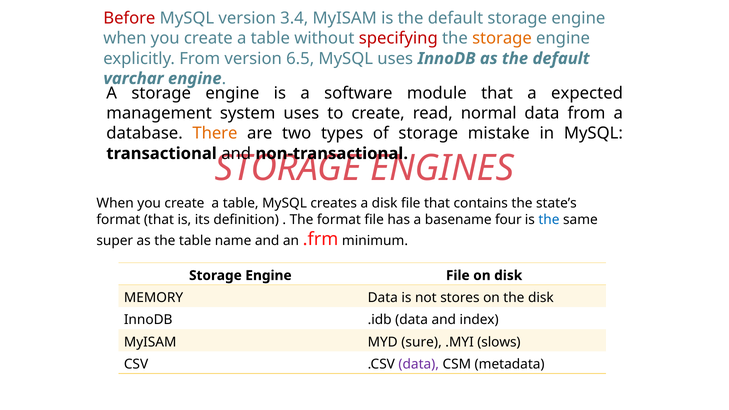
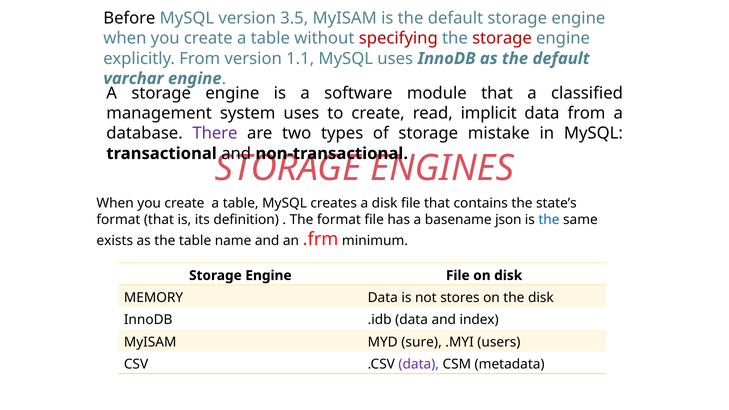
Before colour: red -> black
3.4: 3.4 -> 3.5
storage at (502, 38) colour: orange -> red
6.5: 6.5 -> 1.1
expected: expected -> classified
normal: normal -> implicit
There colour: orange -> purple
four: four -> json
super: super -> exists
slows: slows -> users
